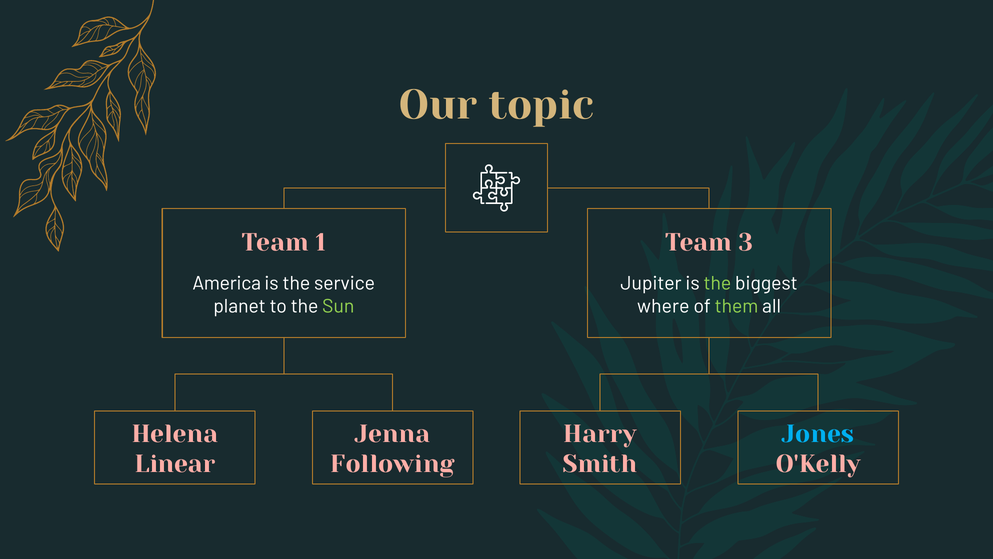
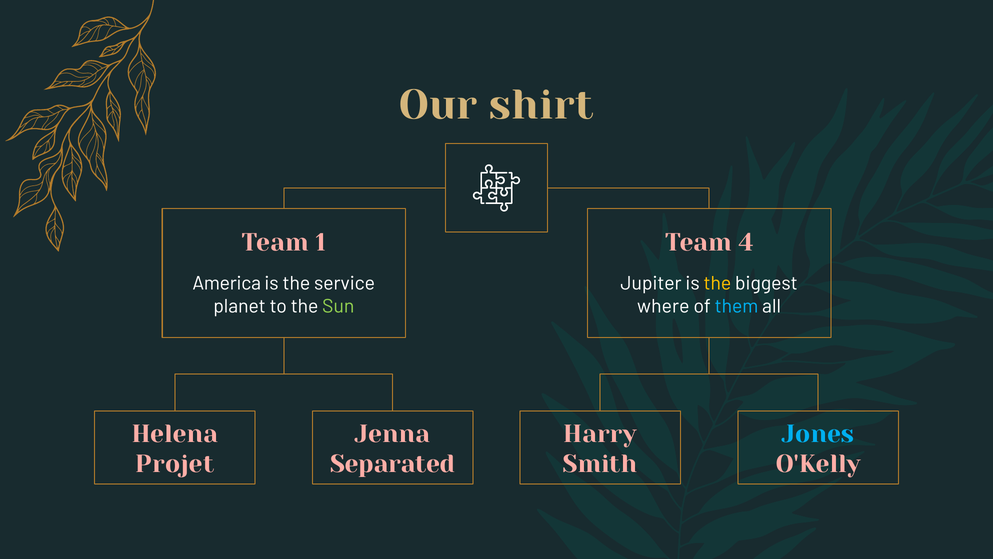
topic: topic -> shirt
3: 3 -> 4
the at (717, 283) colour: light green -> yellow
them colour: light green -> light blue
Linear: Linear -> Projet
Following: Following -> Separated
